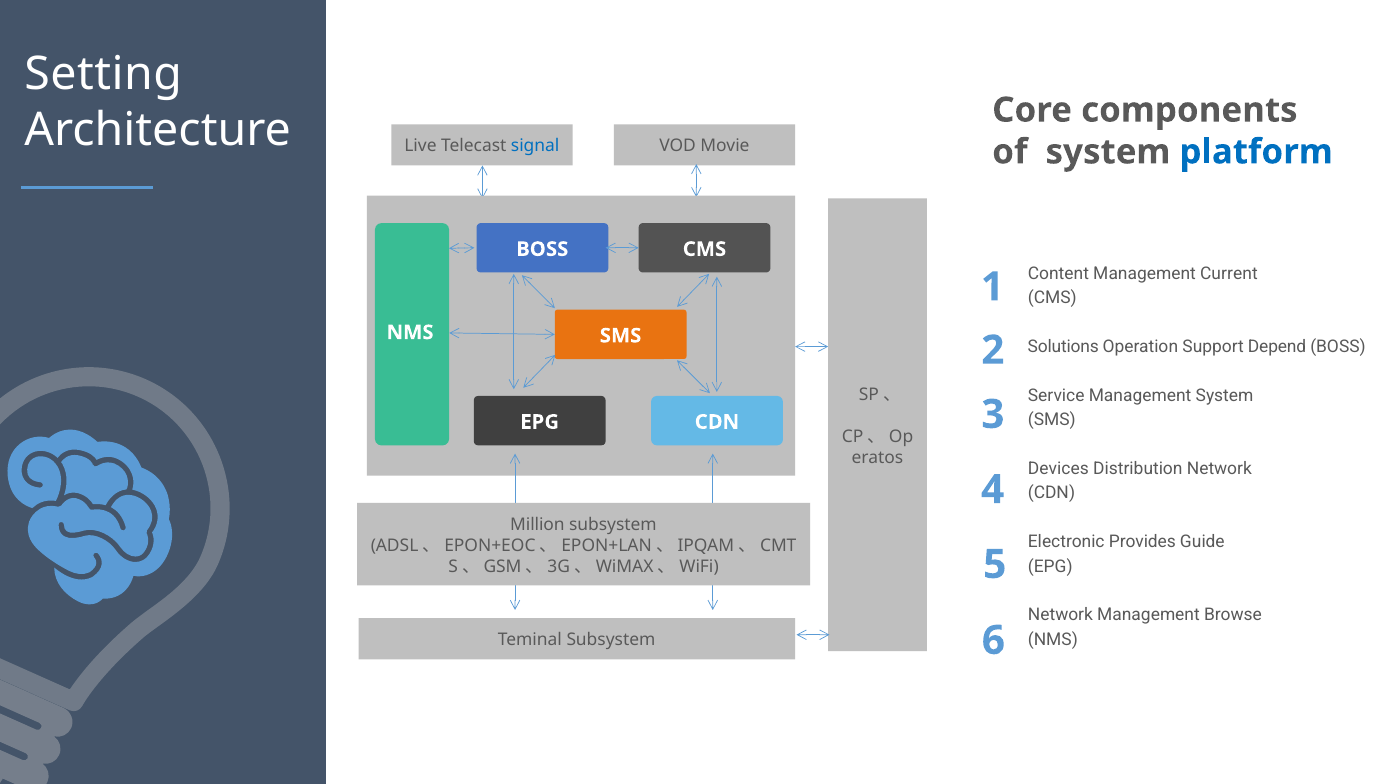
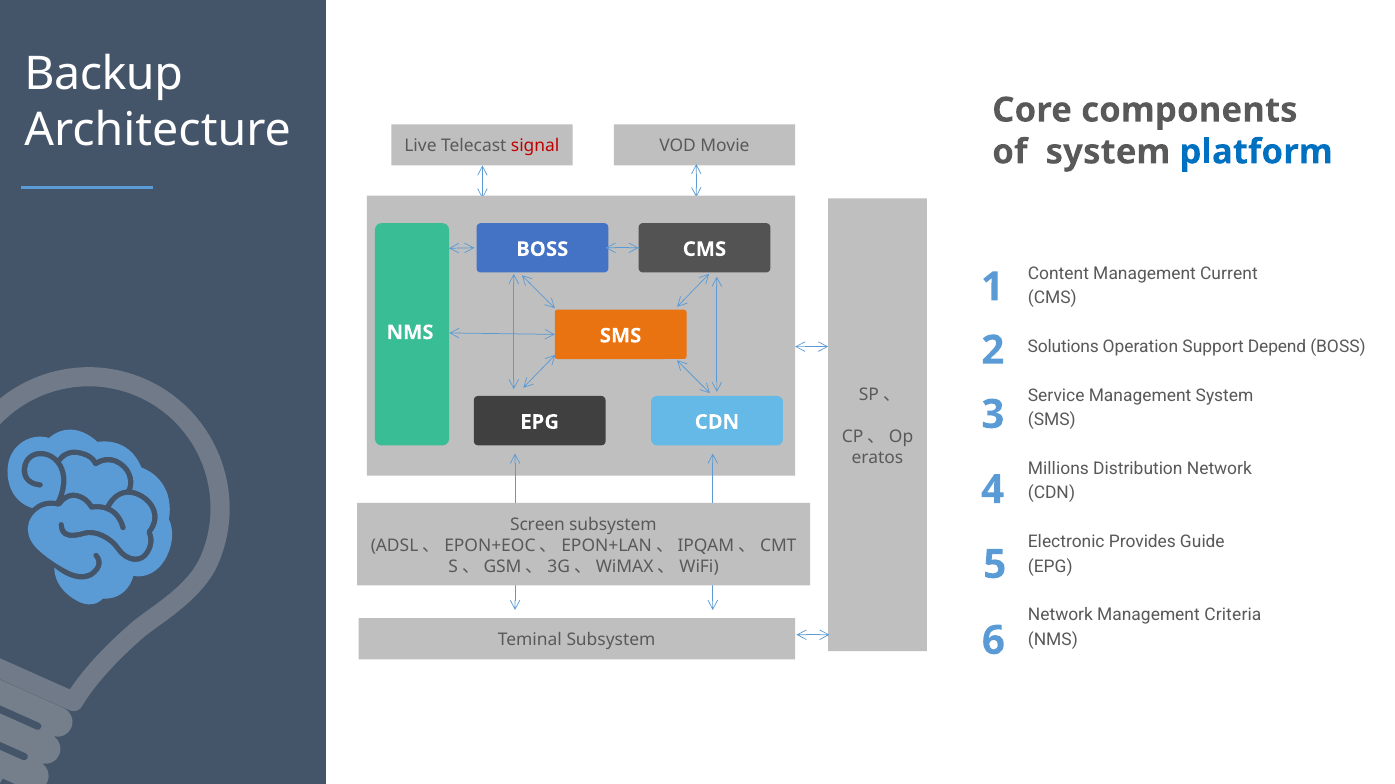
Setting: Setting -> Backup
signal colour: blue -> red
Devices: Devices -> Millions
Million: Million -> Screen
Browse: Browse -> Criteria
